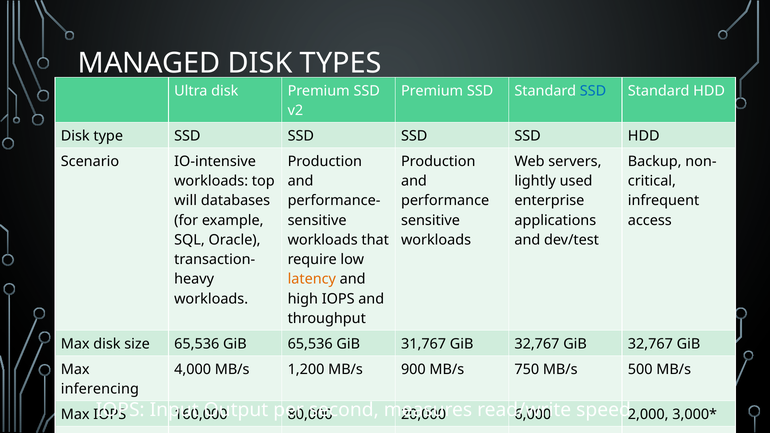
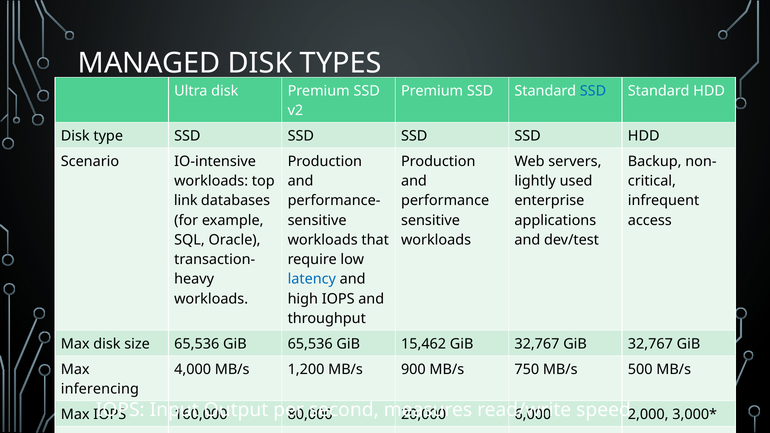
will: will -> link
latency colour: orange -> blue
31,767: 31,767 -> 15,462
